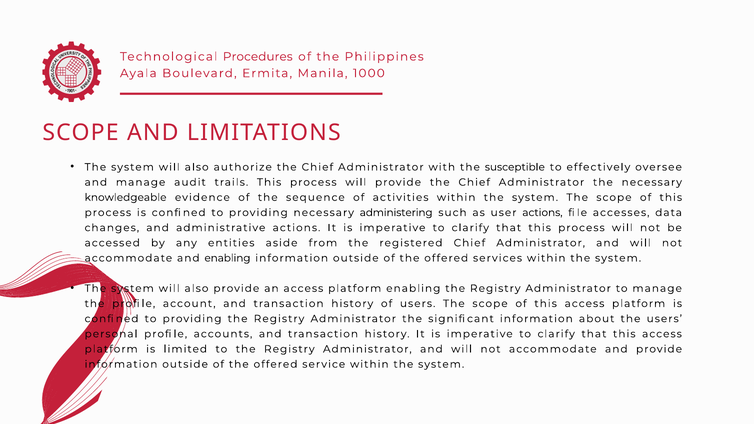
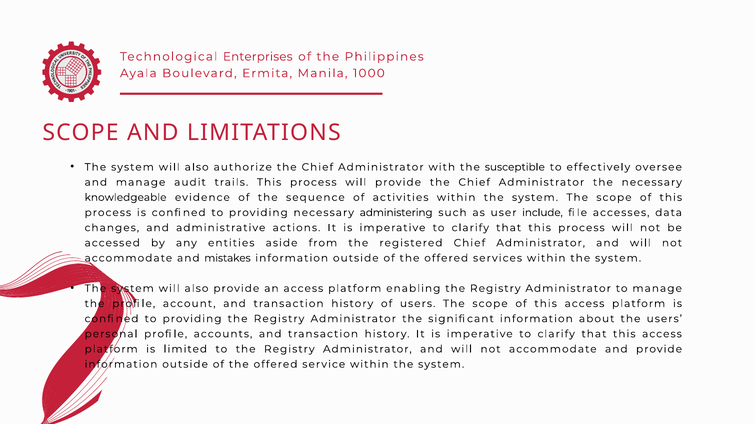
Procedures: Procedures -> Enterprises
user actions: actions -> include
and enabling: enabling -> mistakes
